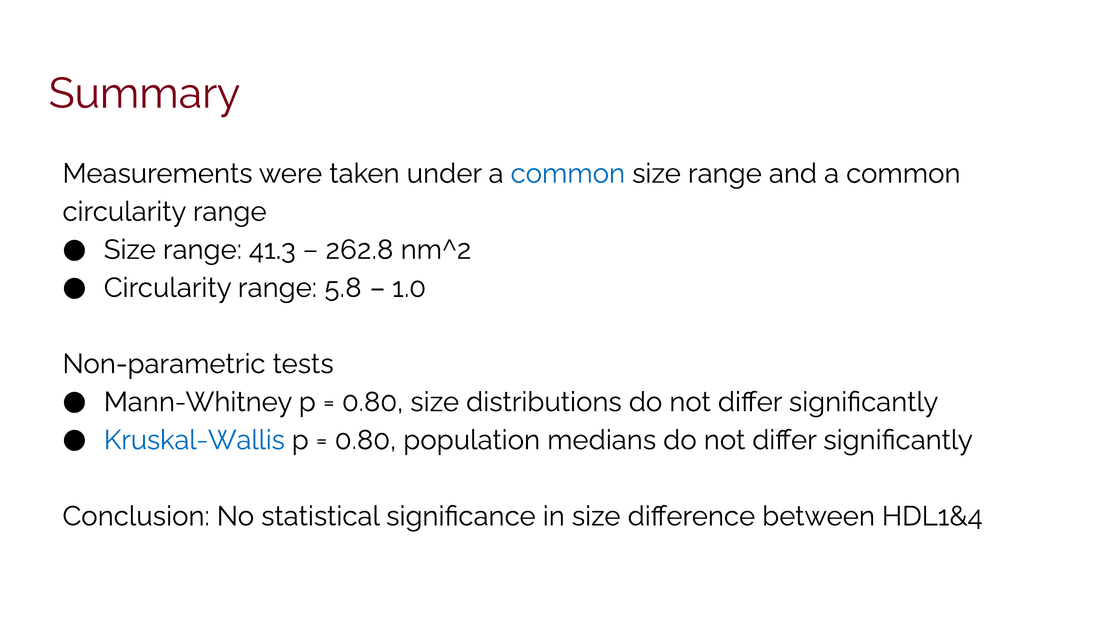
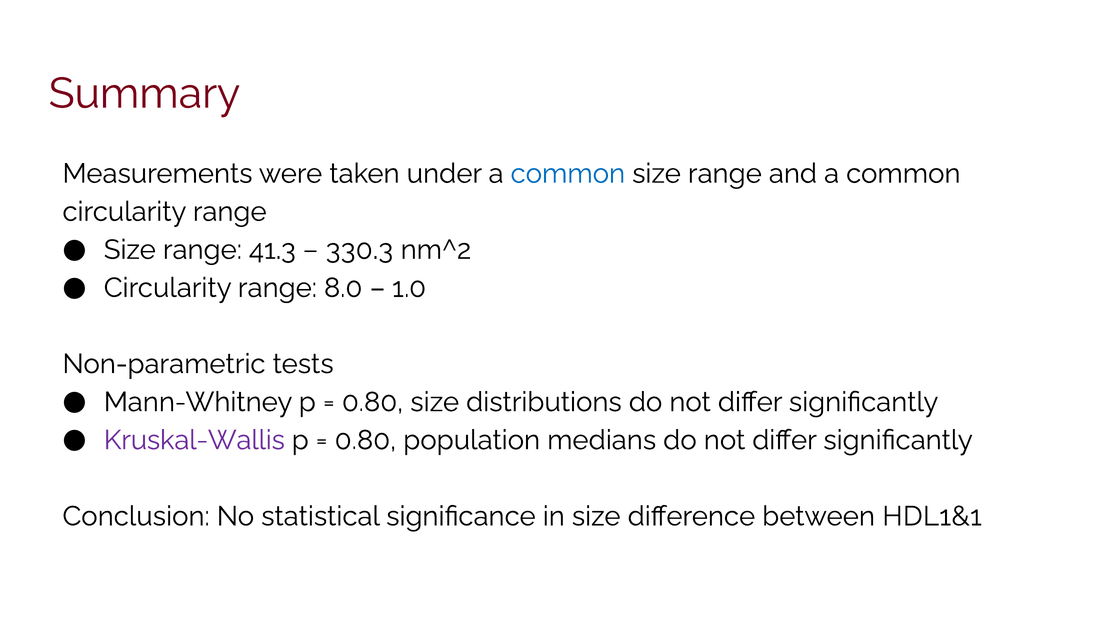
262.8: 262.8 -> 330.3
5.8: 5.8 -> 8.0
Kruskal-Wallis colour: blue -> purple
HDL1&4: HDL1&4 -> HDL1&1
